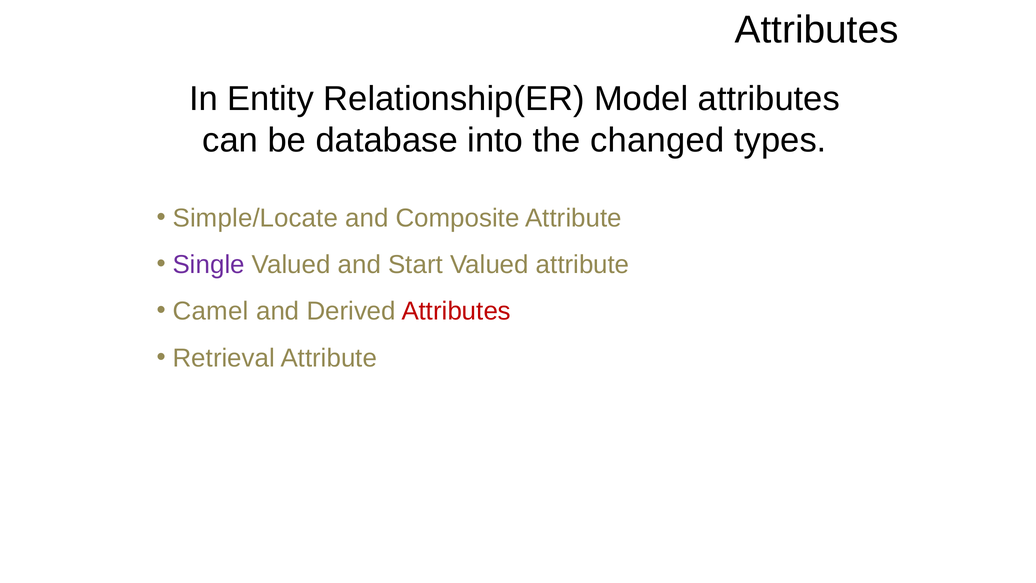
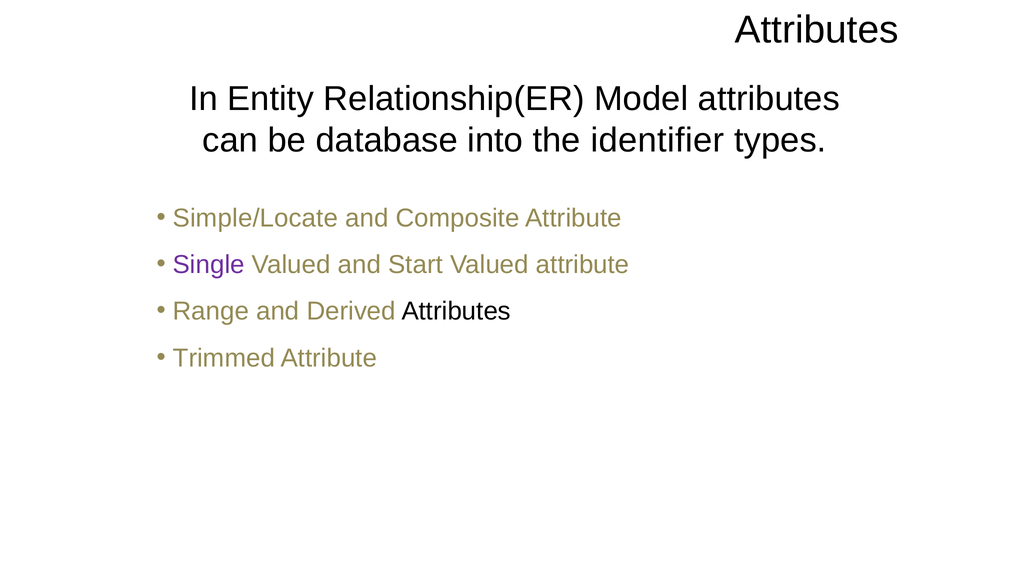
changed: changed -> identifier
Camel: Camel -> Range
Attributes at (456, 311) colour: red -> black
Retrieval: Retrieval -> Trimmed
